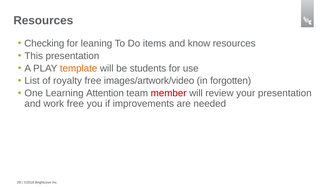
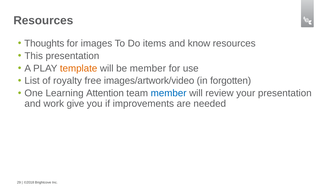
Checking: Checking -> Thoughts
leaning: leaning -> images
be students: students -> member
member at (169, 93) colour: red -> blue
work free: free -> give
